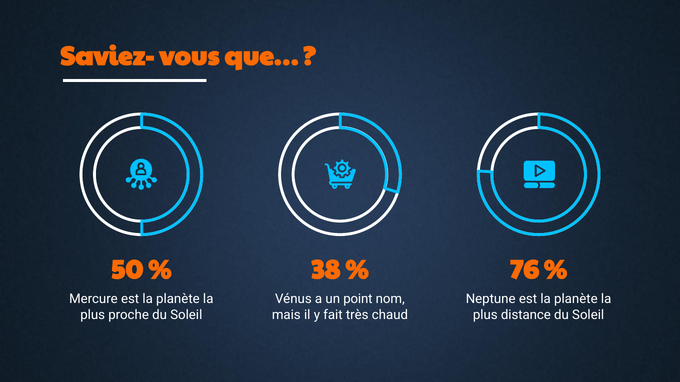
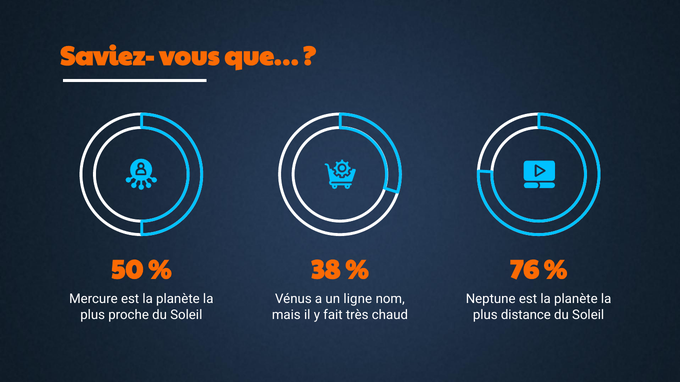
point: point -> ligne
